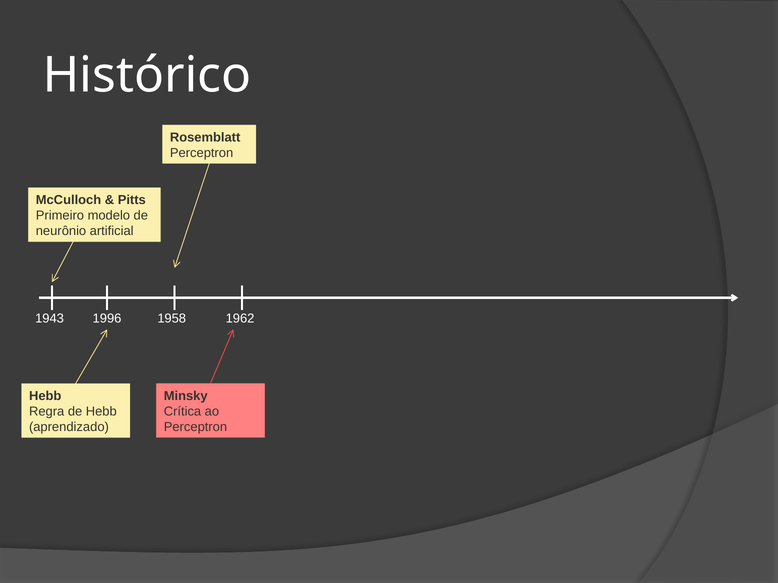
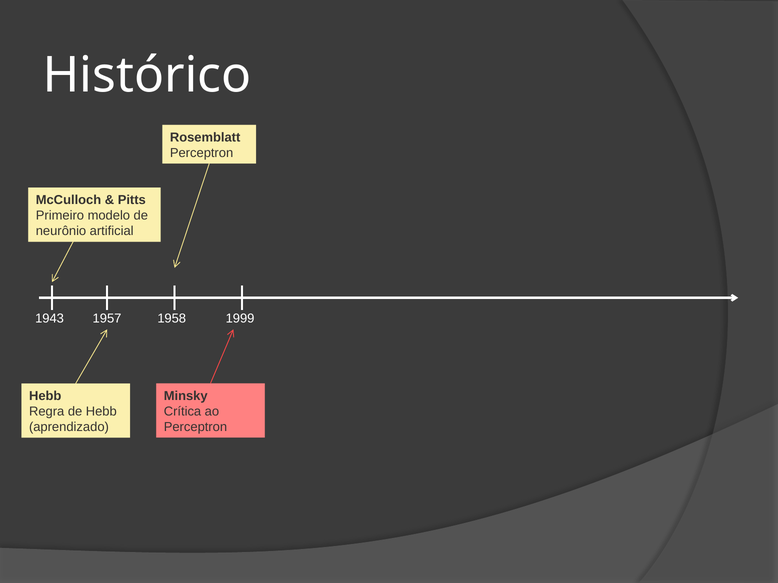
1996: 1996 -> 1957
1962: 1962 -> 1999
